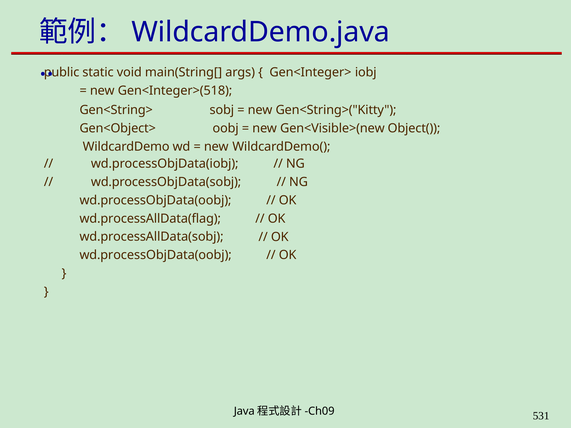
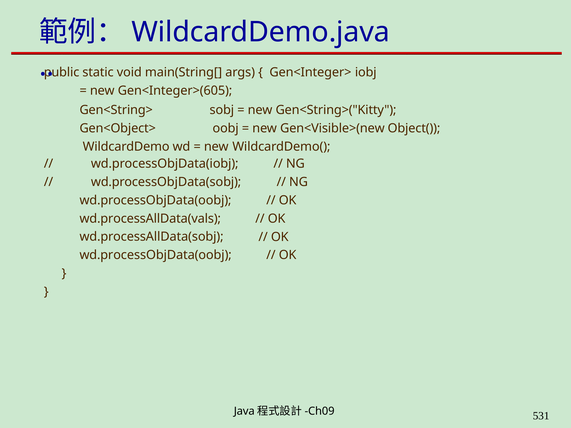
Gen<Integer>(518: Gen<Integer>(518 -> Gen<Integer>(605
wd.processAllData(flag: wd.processAllData(flag -> wd.processAllData(vals
